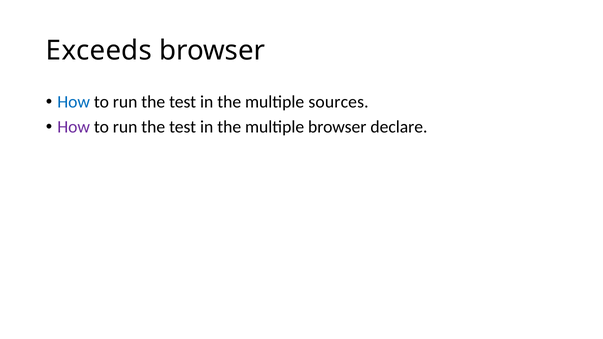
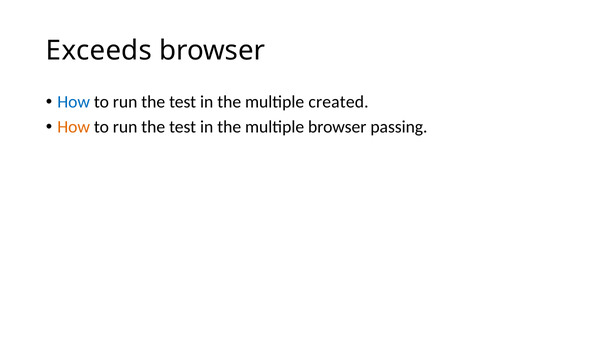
sources: sources -> created
How at (74, 127) colour: purple -> orange
declare: declare -> passing
